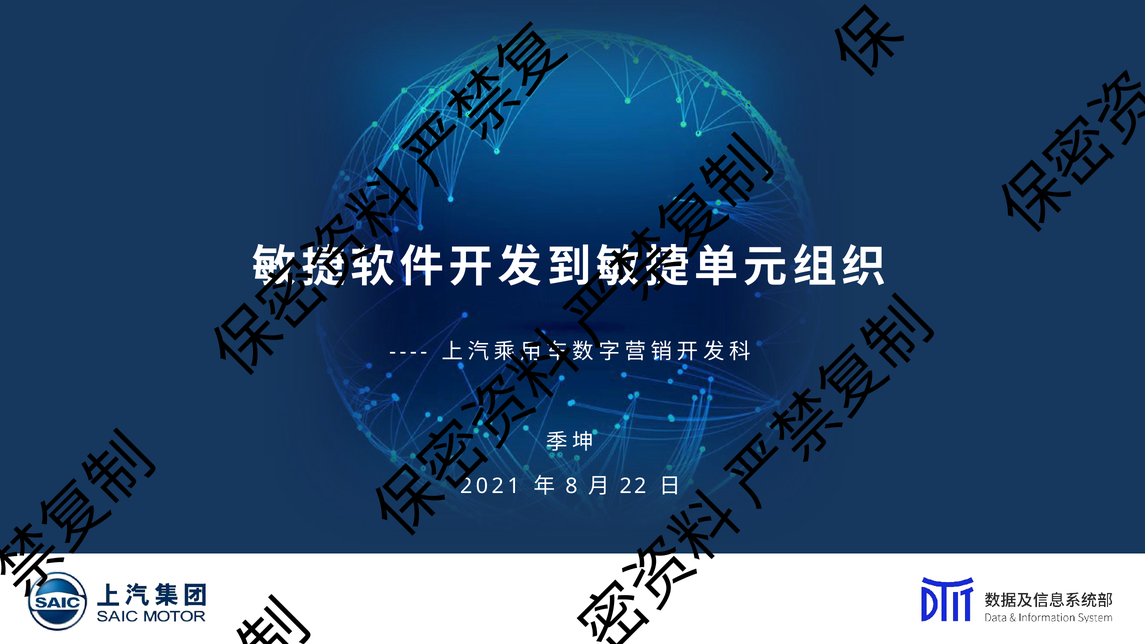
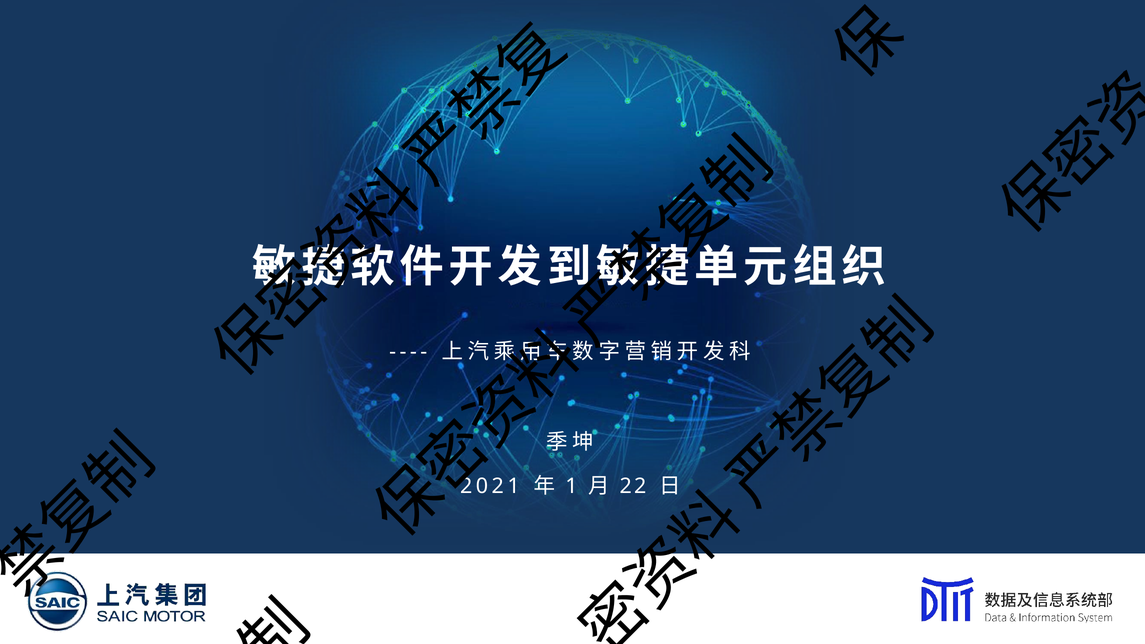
8: 8 -> 1
